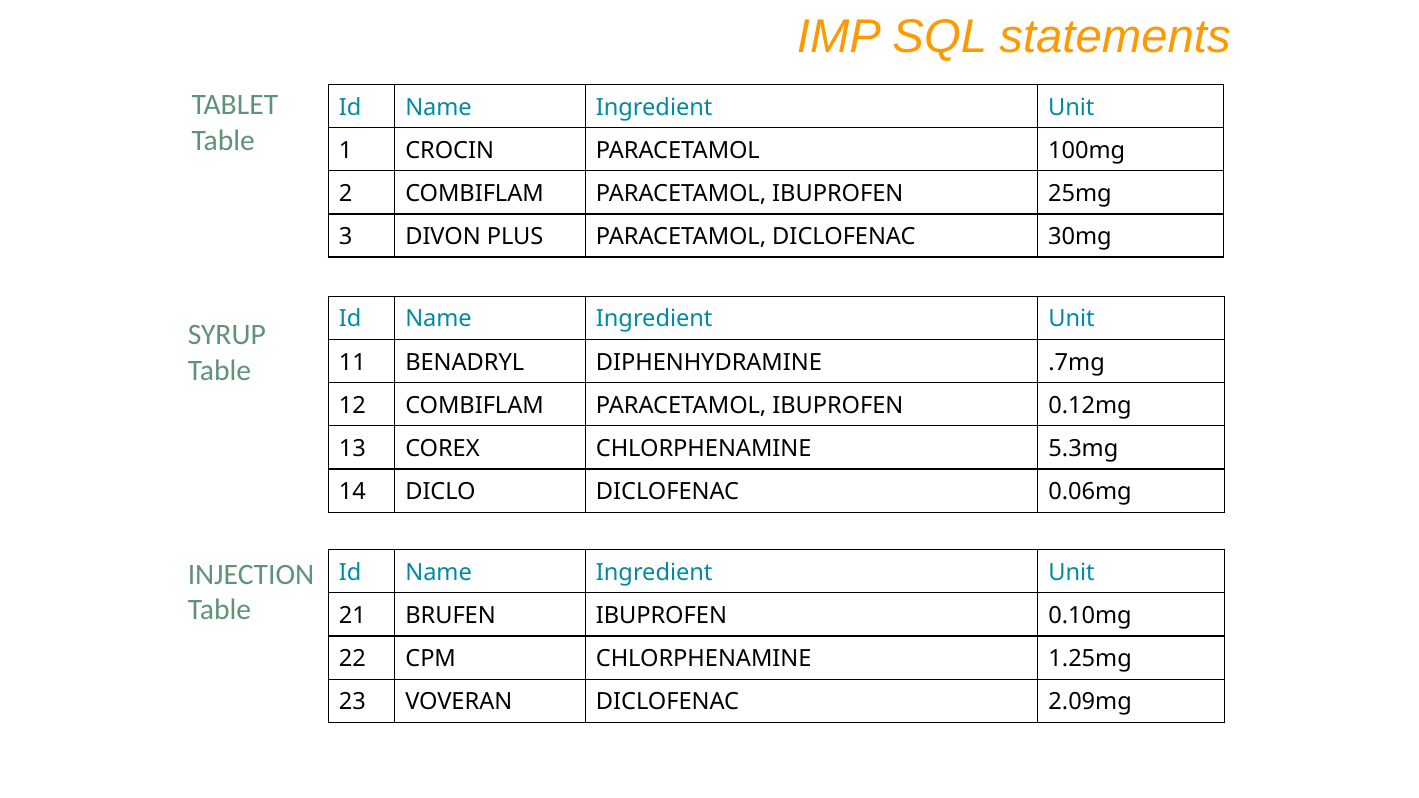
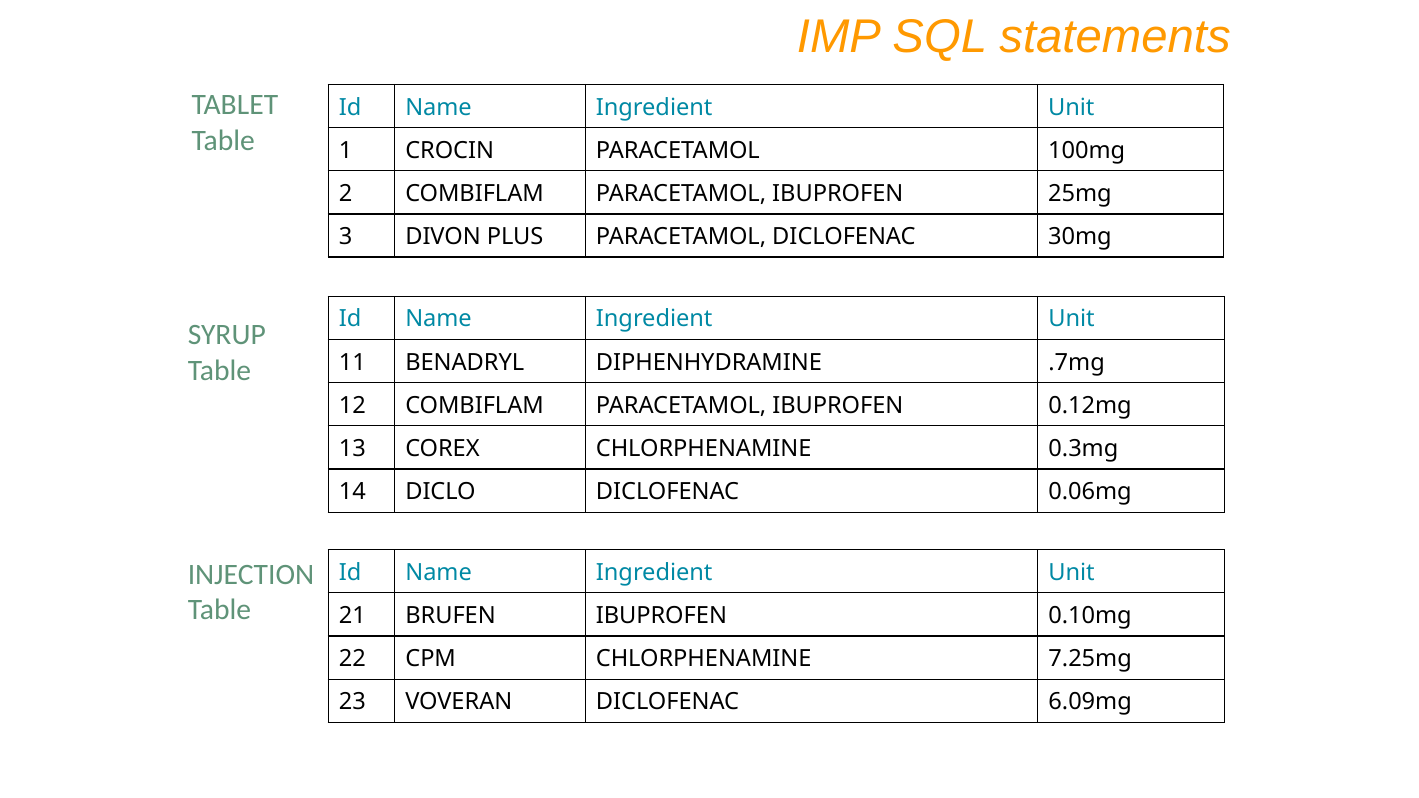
5.3mg: 5.3mg -> 0.3mg
1.25mg: 1.25mg -> 7.25mg
2.09mg: 2.09mg -> 6.09mg
